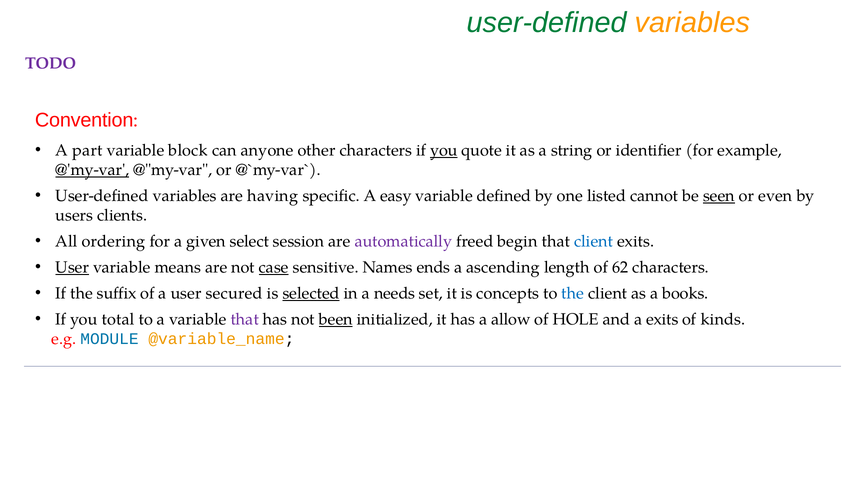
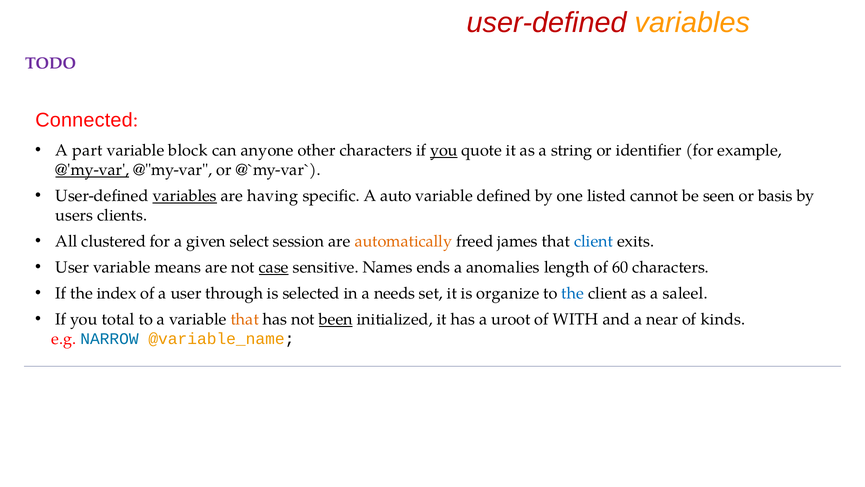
user-defined at (547, 23) colour: green -> red
Convention: Convention -> Connected
variables at (185, 196) underline: none -> present
easy: easy -> auto
seen underline: present -> none
even: even -> basis
ordering: ordering -> clustered
automatically colour: purple -> orange
begin: begin -> james
User at (72, 267) underline: present -> none
ascending: ascending -> anomalies
62: 62 -> 60
suffix: suffix -> index
secured: secured -> through
selected underline: present -> none
concepts: concepts -> organize
books: books -> saleel
that at (245, 319) colour: purple -> orange
allow: allow -> uroot
HOLE: HOLE -> WITH
a exits: exits -> near
MODULE: MODULE -> NARROW
